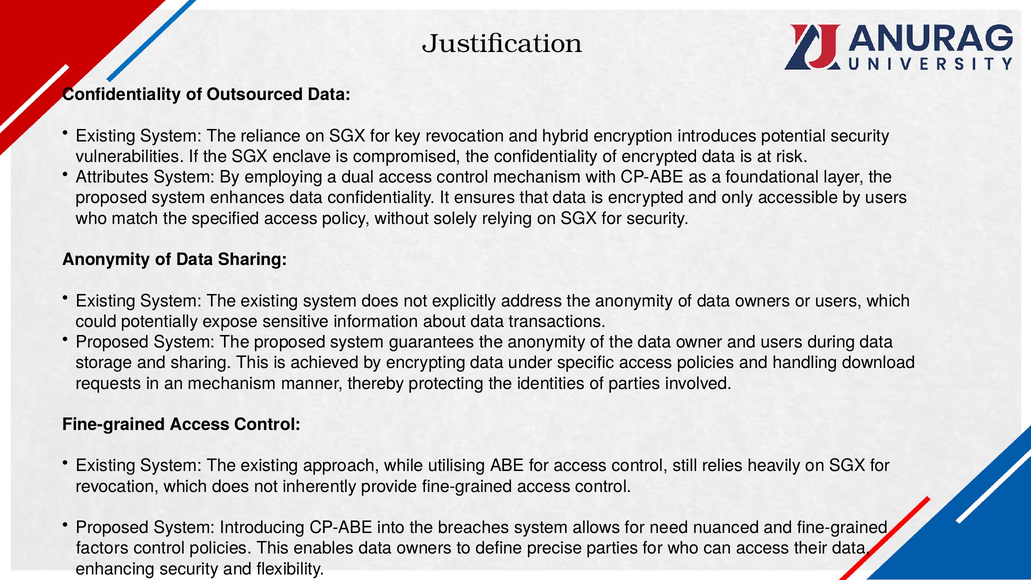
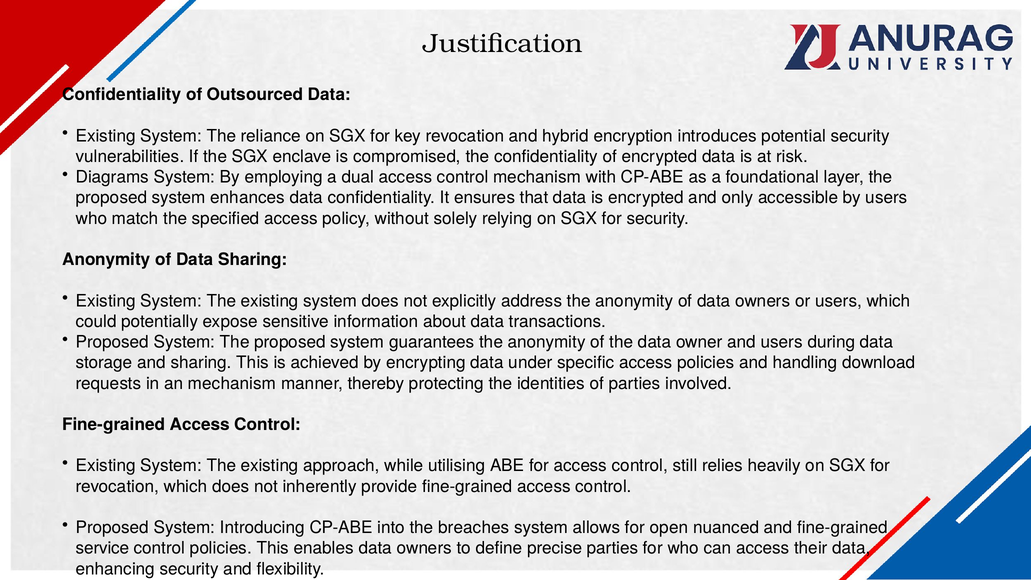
Attributes: Attributes -> Diagrams
need: need -> open
factors: factors -> service
